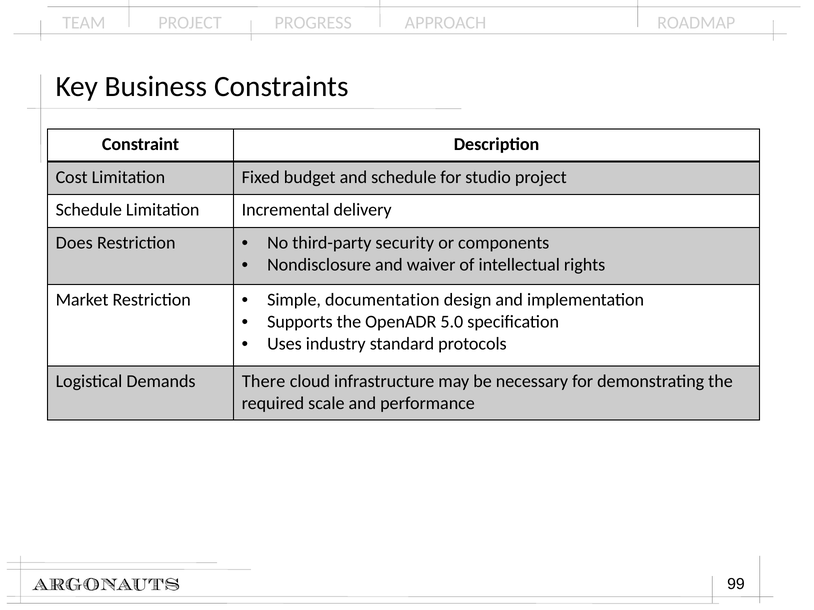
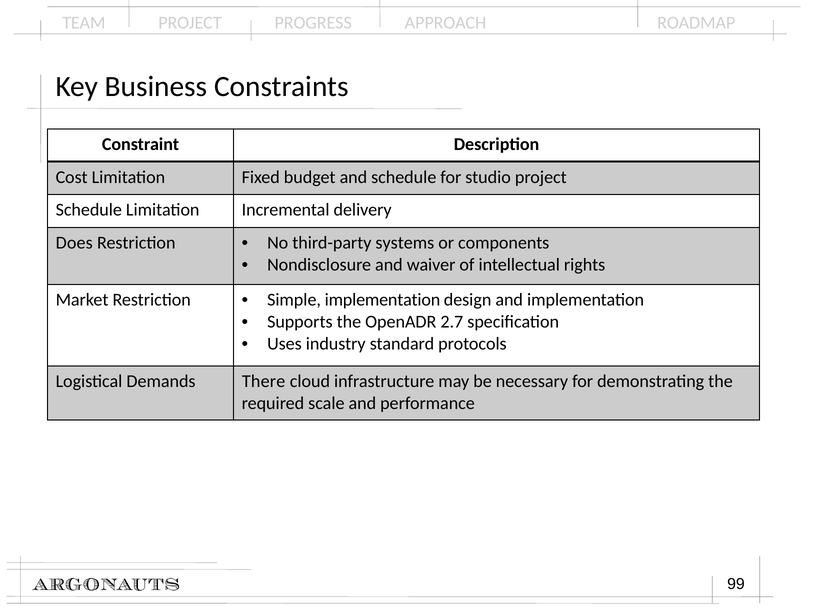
security: security -> systems
Simple documentation: documentation -> implementation
5.0: 5.0 -> 2.7
